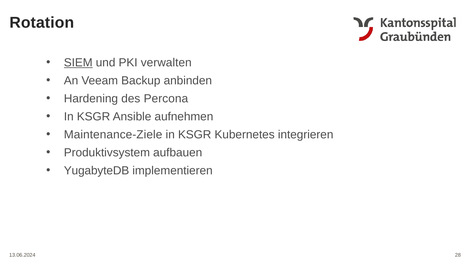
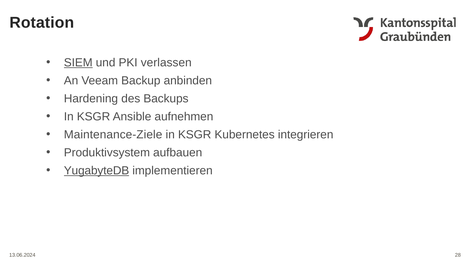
verwalten: verwalten -> verlassen
Percona: Percona -> Backups
YugabyteDB underline: none -> present
